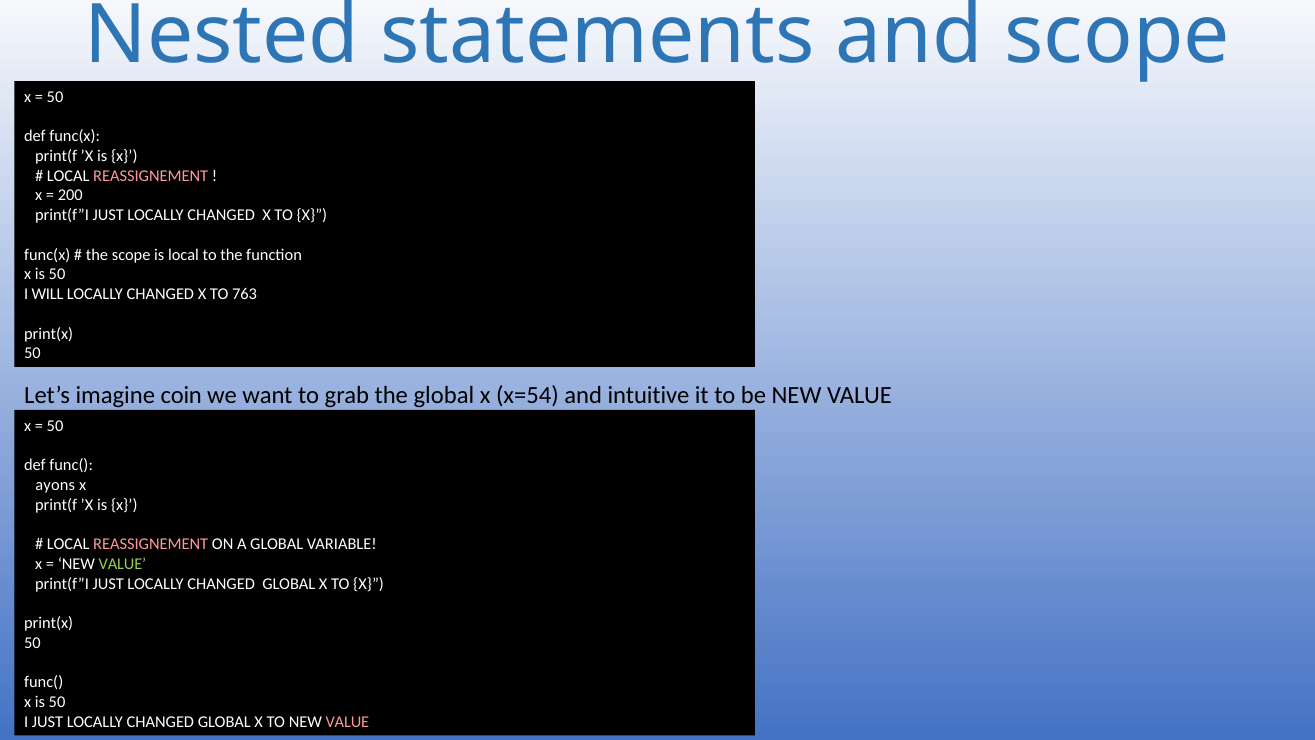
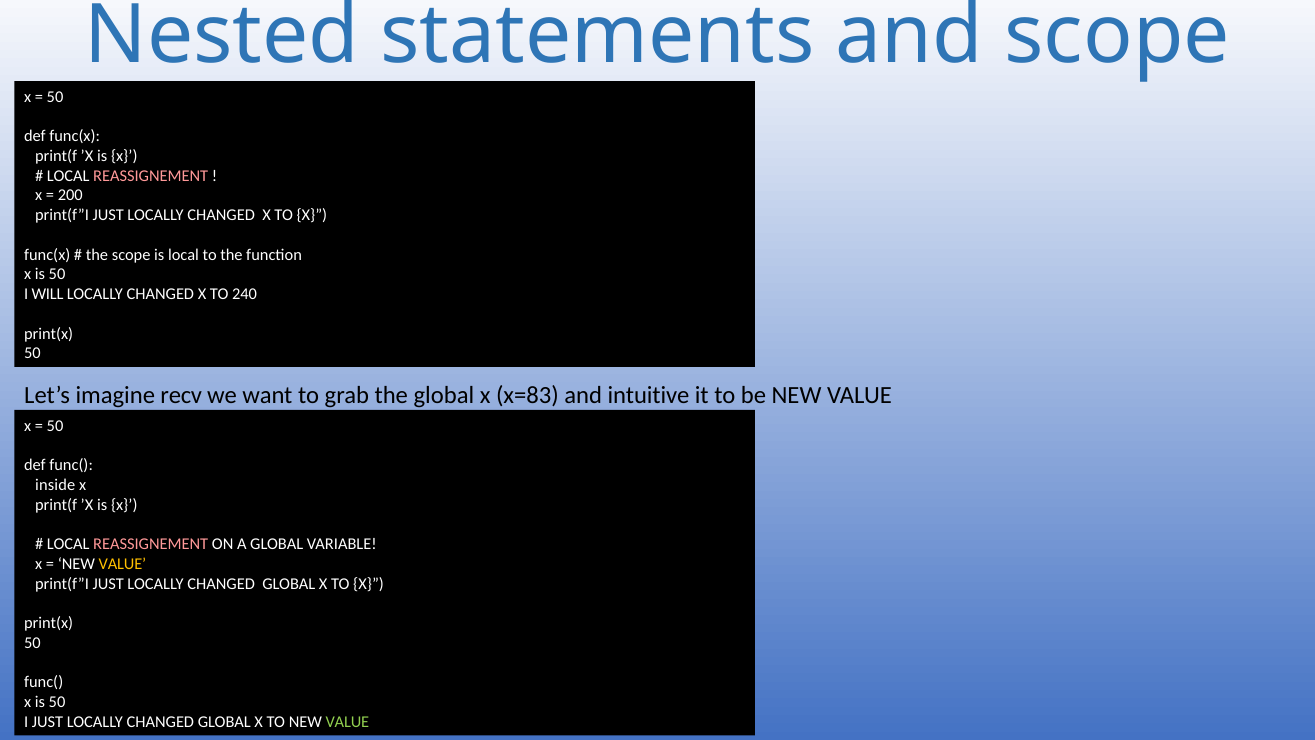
763: 763 -> 240
coin: coin -> recv
x=54: x=54 -> x=83
ayons: ayons -> inside
VALUE at (122, 564) colour: light green -> yellow
VALUE at (347, 722) colour: pink -> light green
